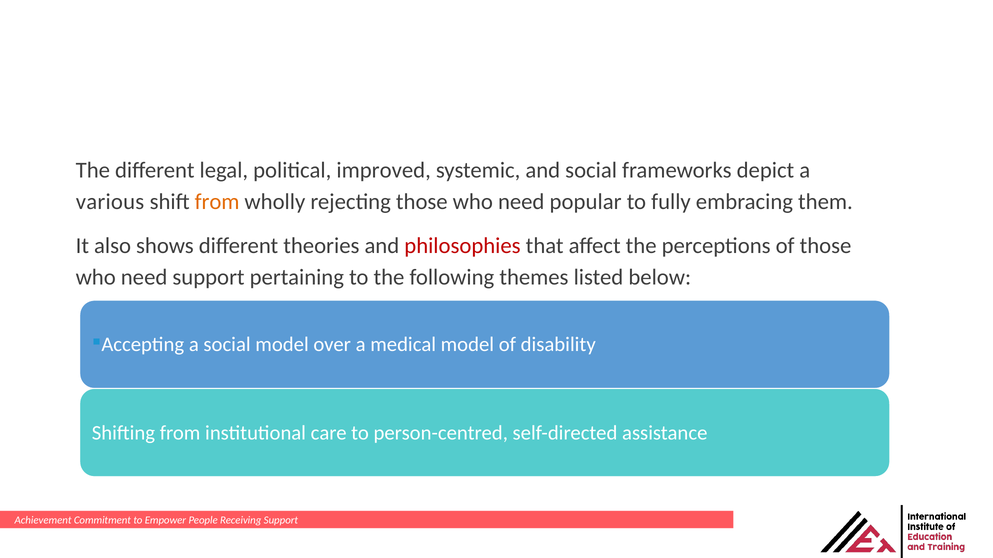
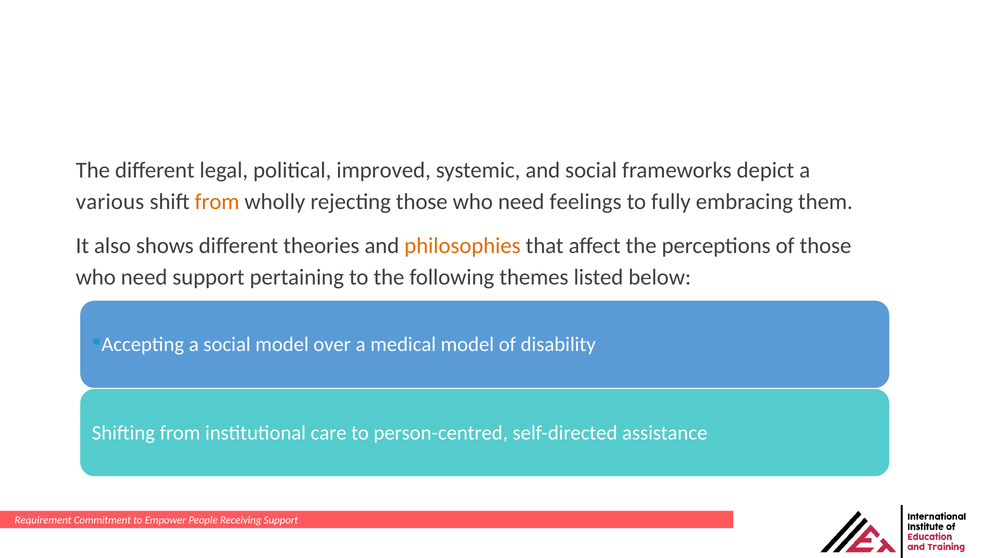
popular: popular -> feelings
philosophies colour: red -> orange
Achievement: Achievement -> Requirement
